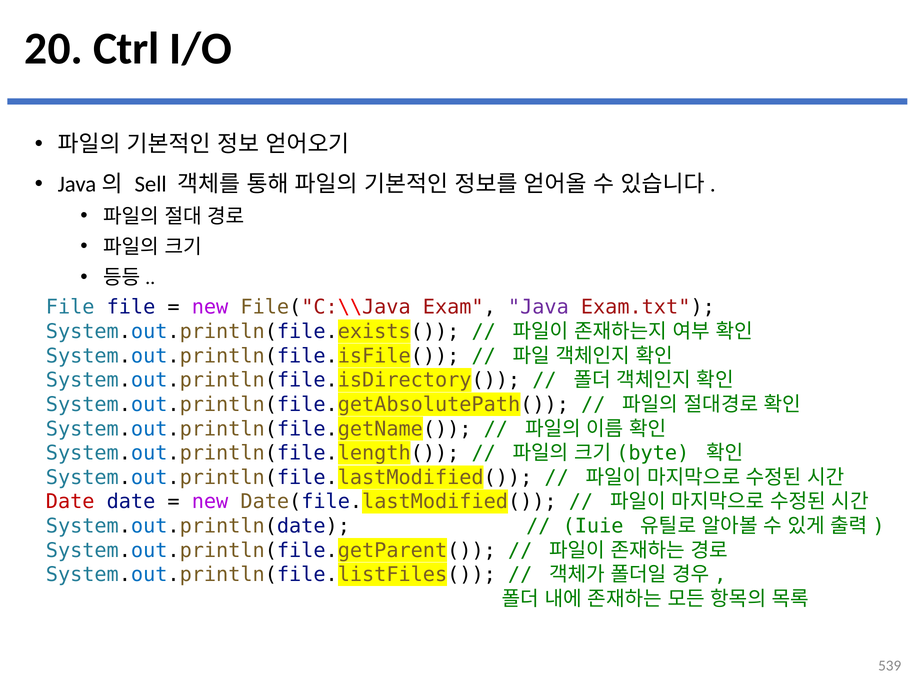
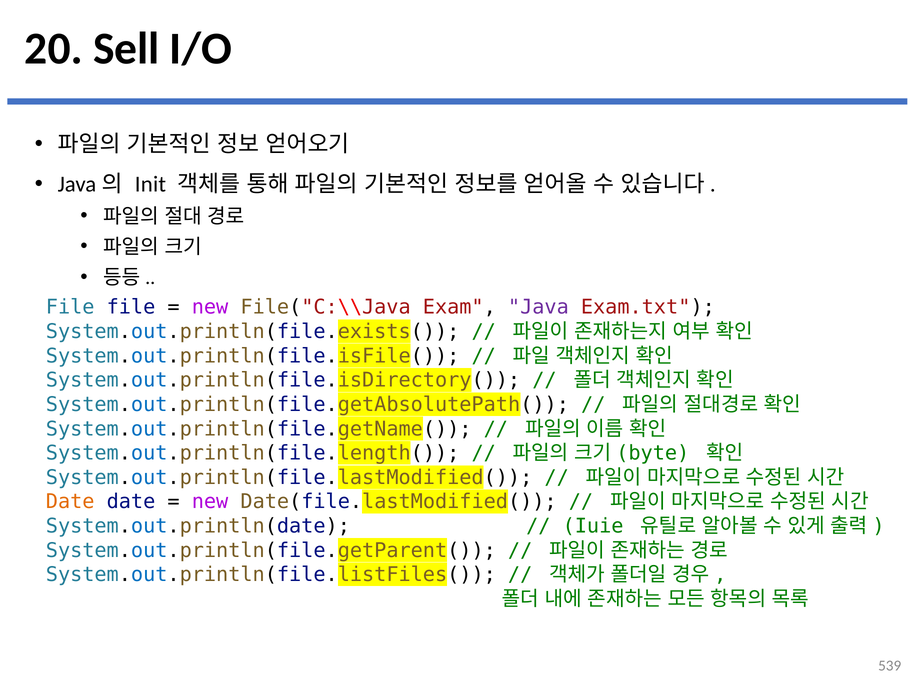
Ctrl: Ctrl -> Sell
Sell: Sell -> Init
Date at (70, 502) colour: red -> orange
